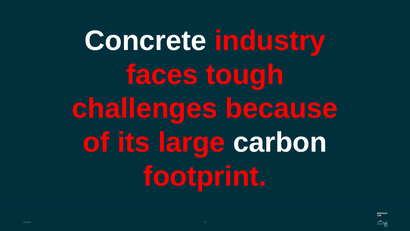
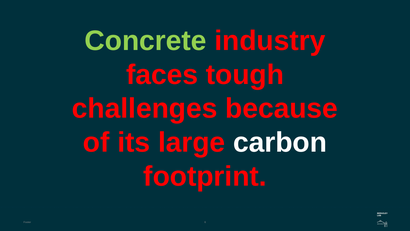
Concrete colour: white -> light green
